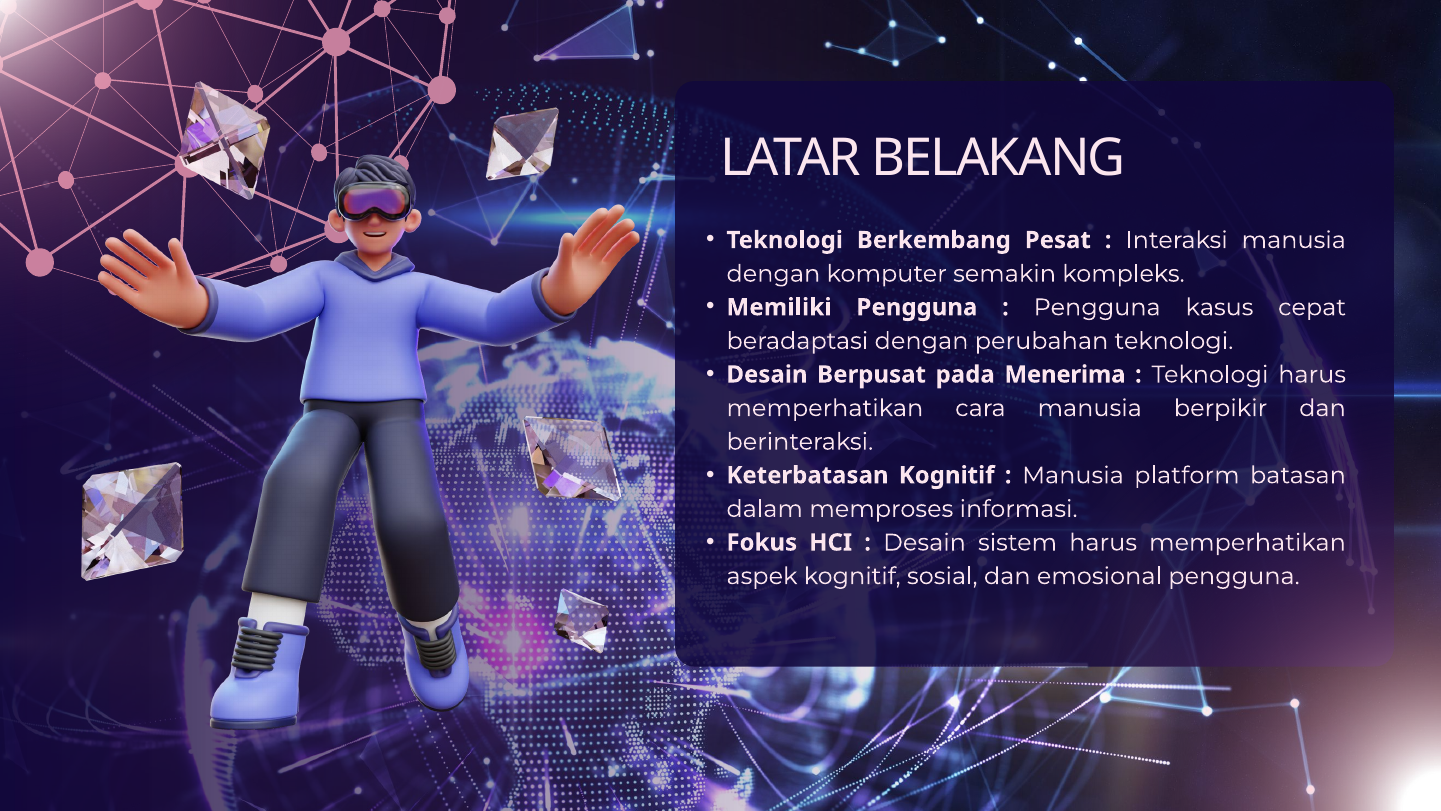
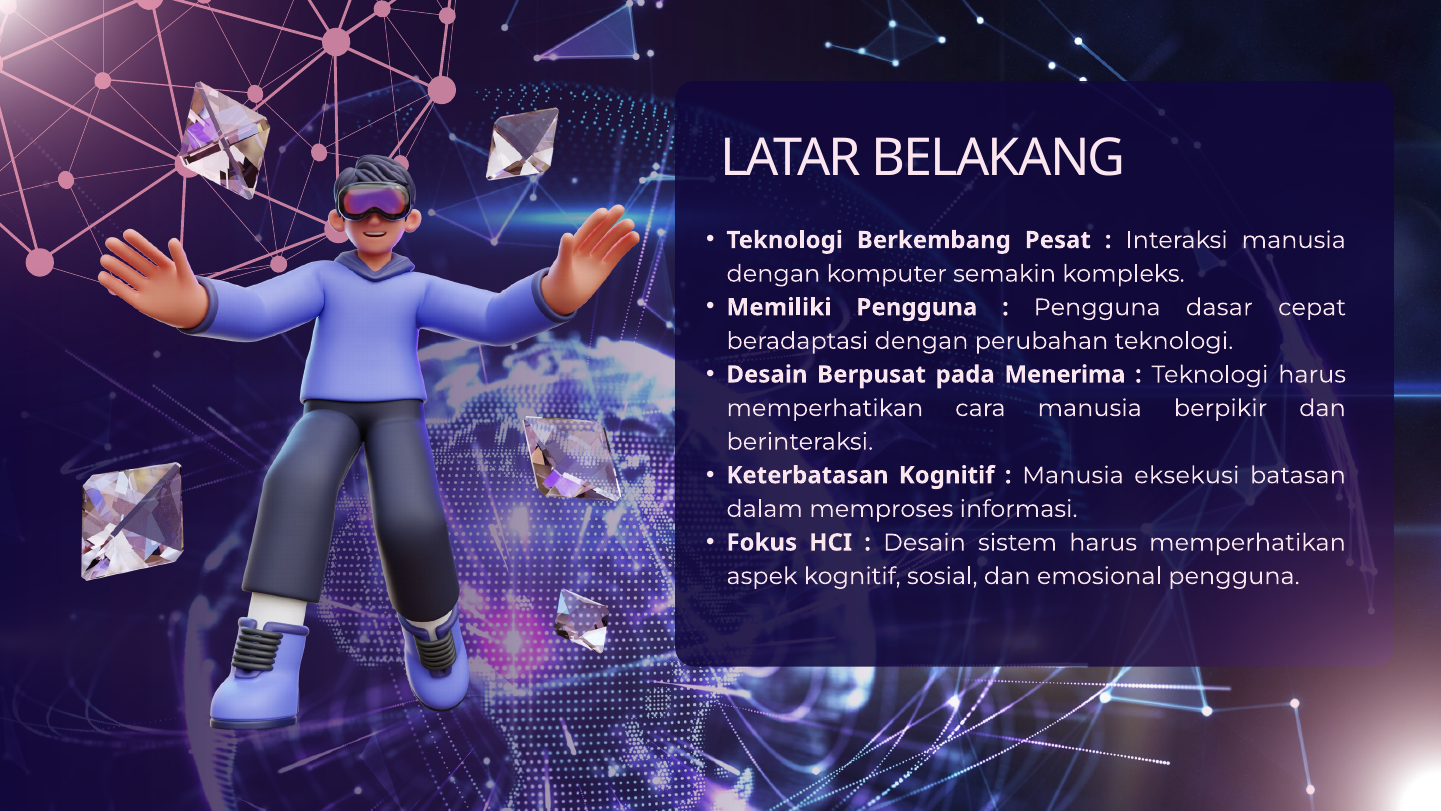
kasus: kasus -> dasar
platform: platform -> eksekusi
